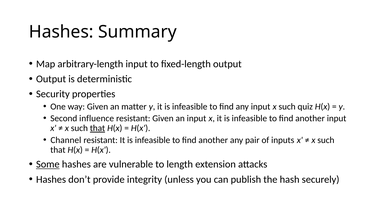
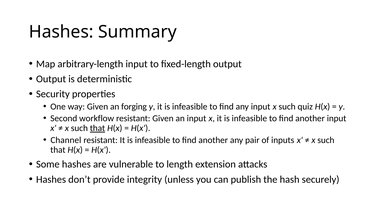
matter: matter -> forging
influence: influence -> workflow
Some underline: present -> none
